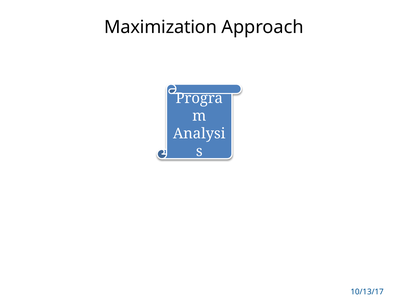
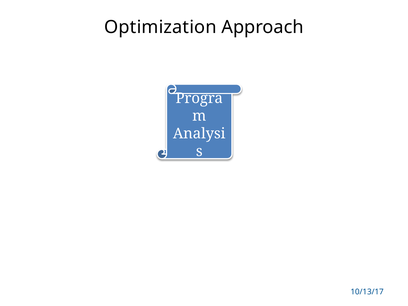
Maximization: Maximization -> Optimization
